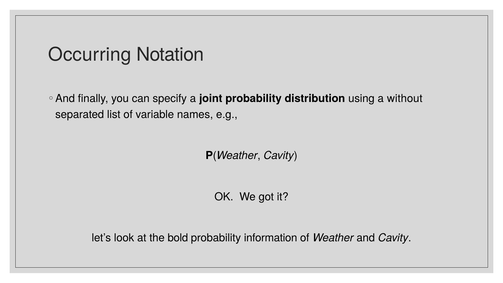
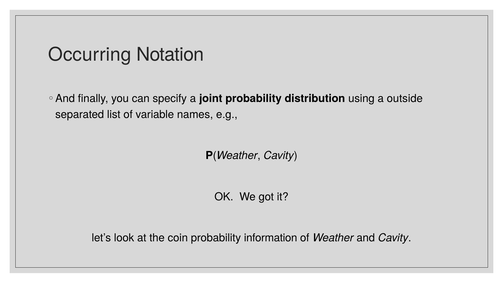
without: without -> outside
bold: bold -> coin
